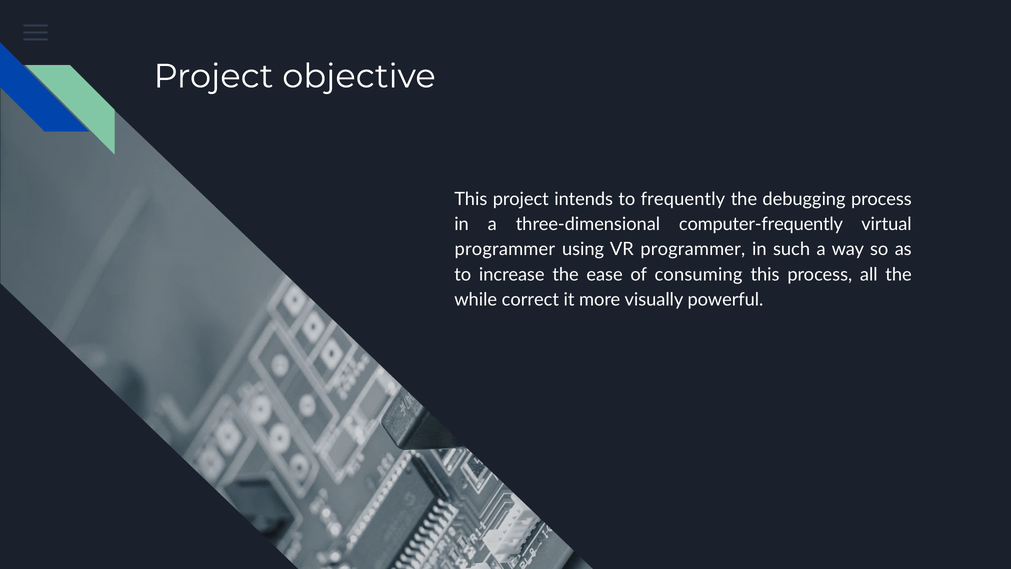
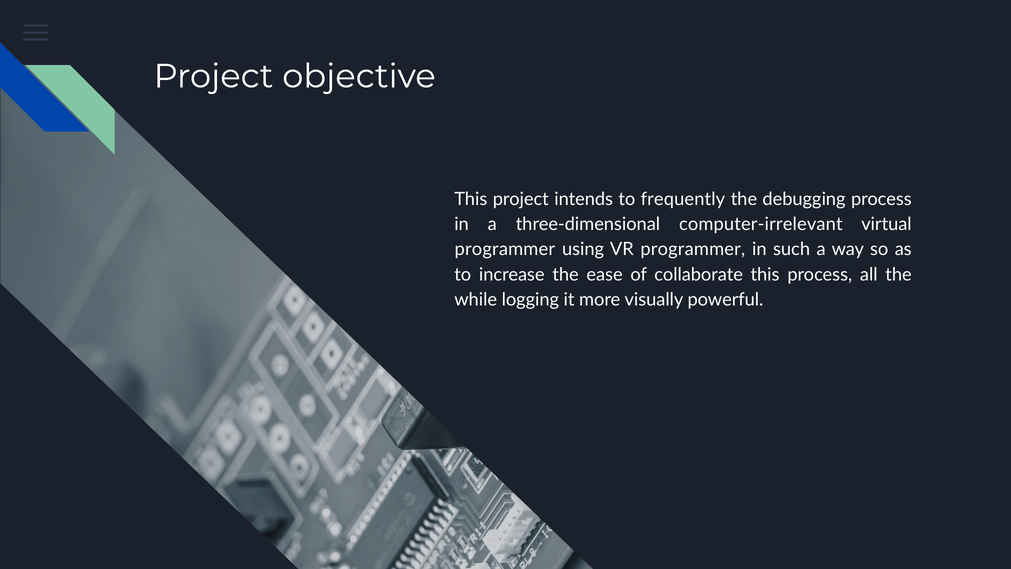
computer-frequently: computer-frequently -> computer-irrelevant
consuming: consuming -> collaborate
correct: correct -> logging
